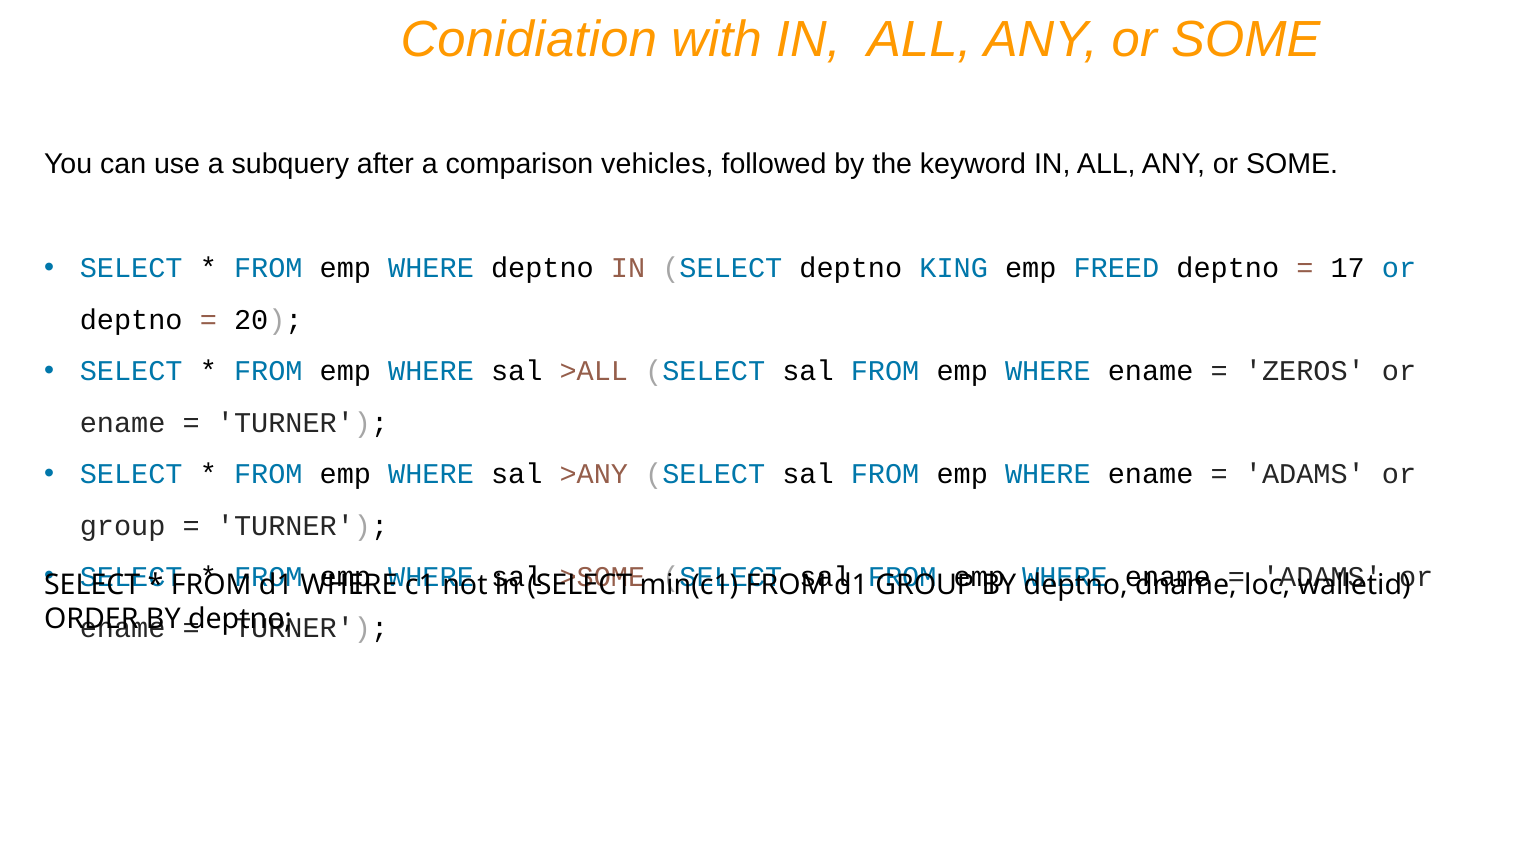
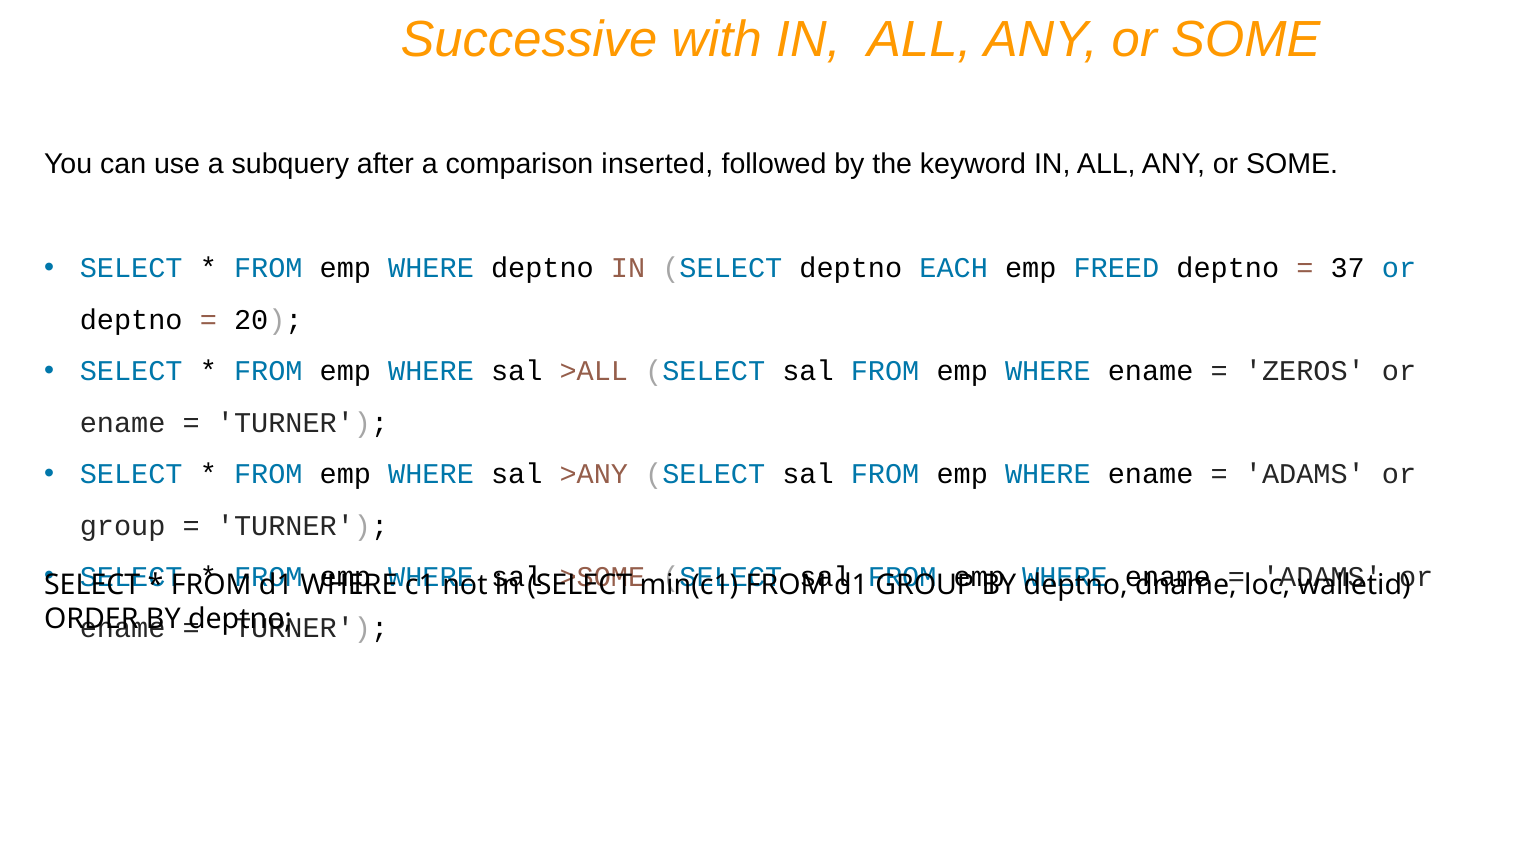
Conidiation: Conidiation -> Successive
vehicles: vehicles -> inserted
KING: KING -> EACH
17: 17 -> 37
